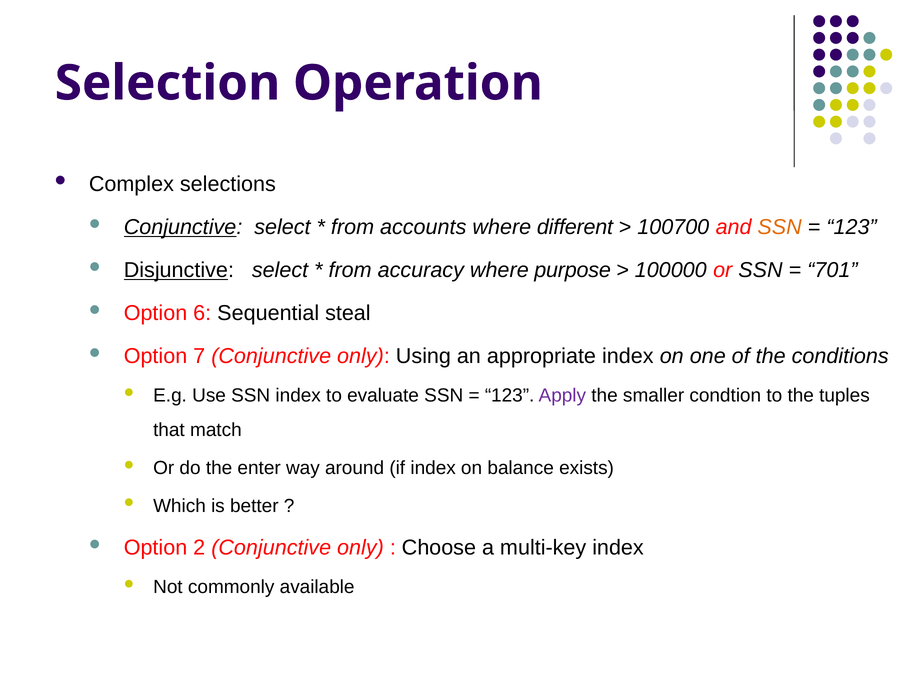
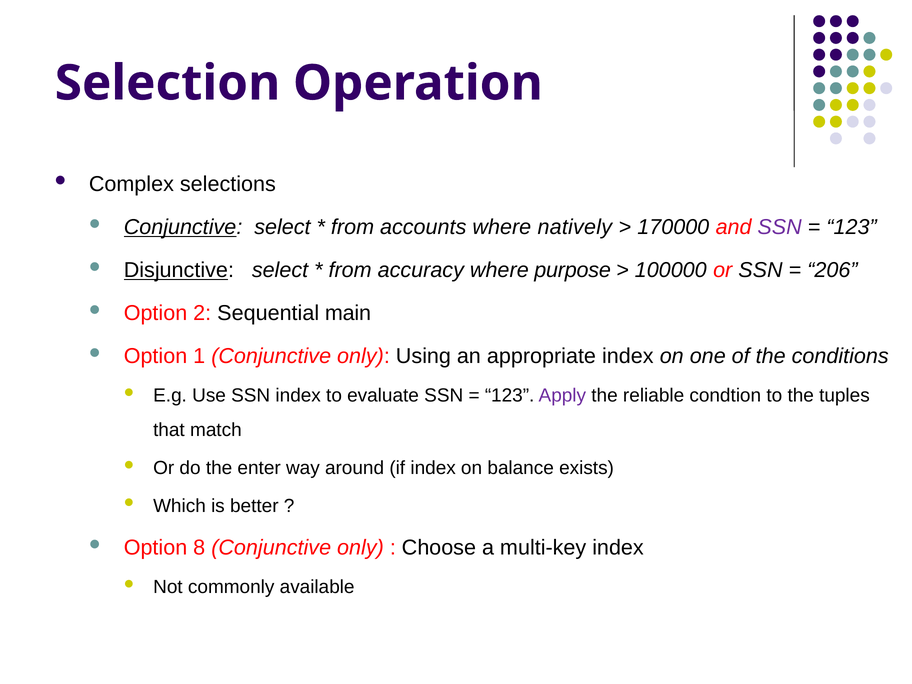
different: different -> natively
100700: 100700 -> 170000
SSN at (780, 227) colour: orange -> purple
701: 701 -> 206
6: 6 -> 2
steal: steal -> main
7: 7 -> 1
smaller: smaller -> reliable
2: 2 -> 8
